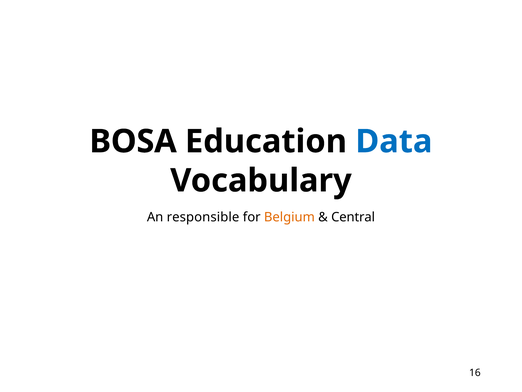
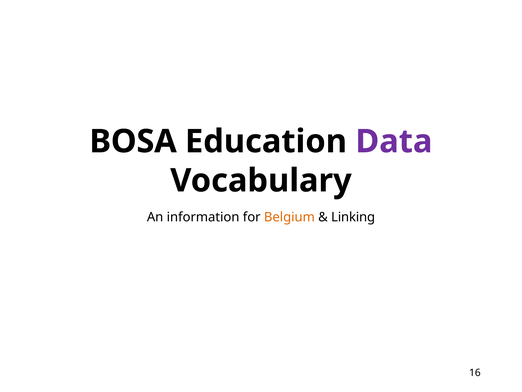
Data colour: blue -> purple
responsible: responsible -> information
Central: Central -> Linking
